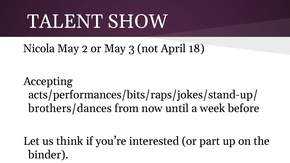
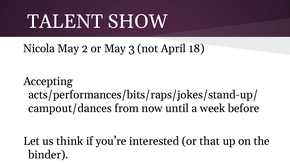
brothers/dances: brothers/dances -> campout/dances
part: part -> that
